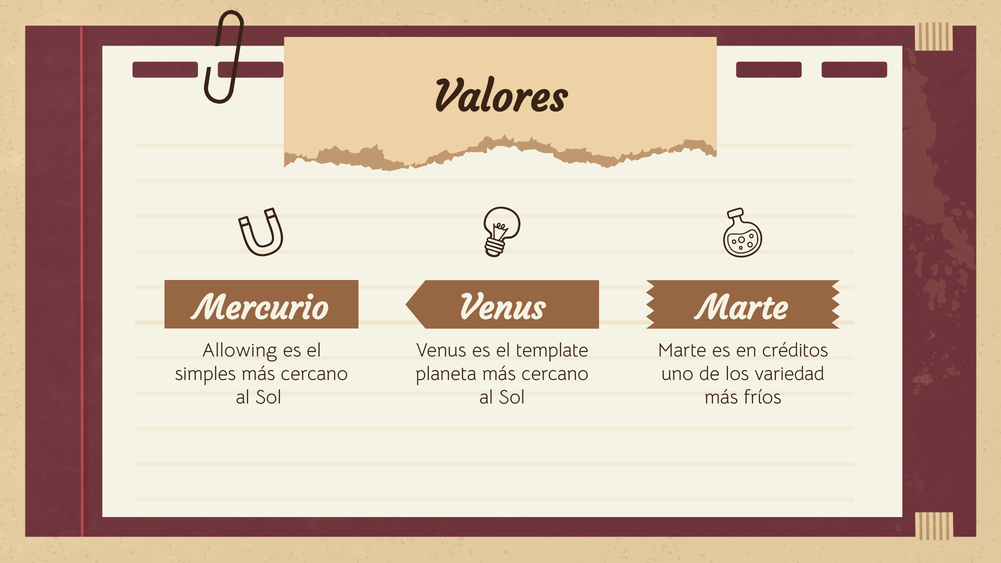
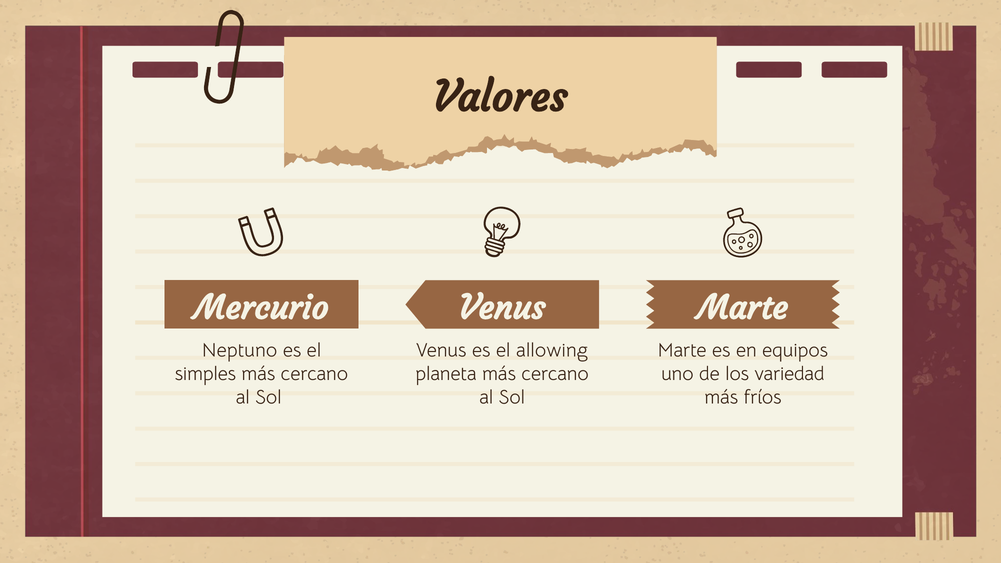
Allowing: Allowing -> Neptuno
template: template -> allowing
créditos: créditos -> equipos
